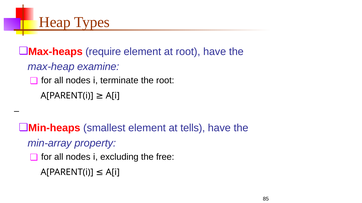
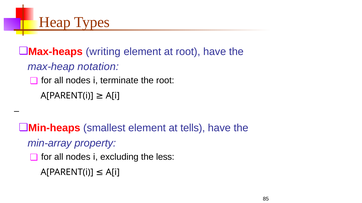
require: require -> writing
examine: examine -> notation
free: free -> less
